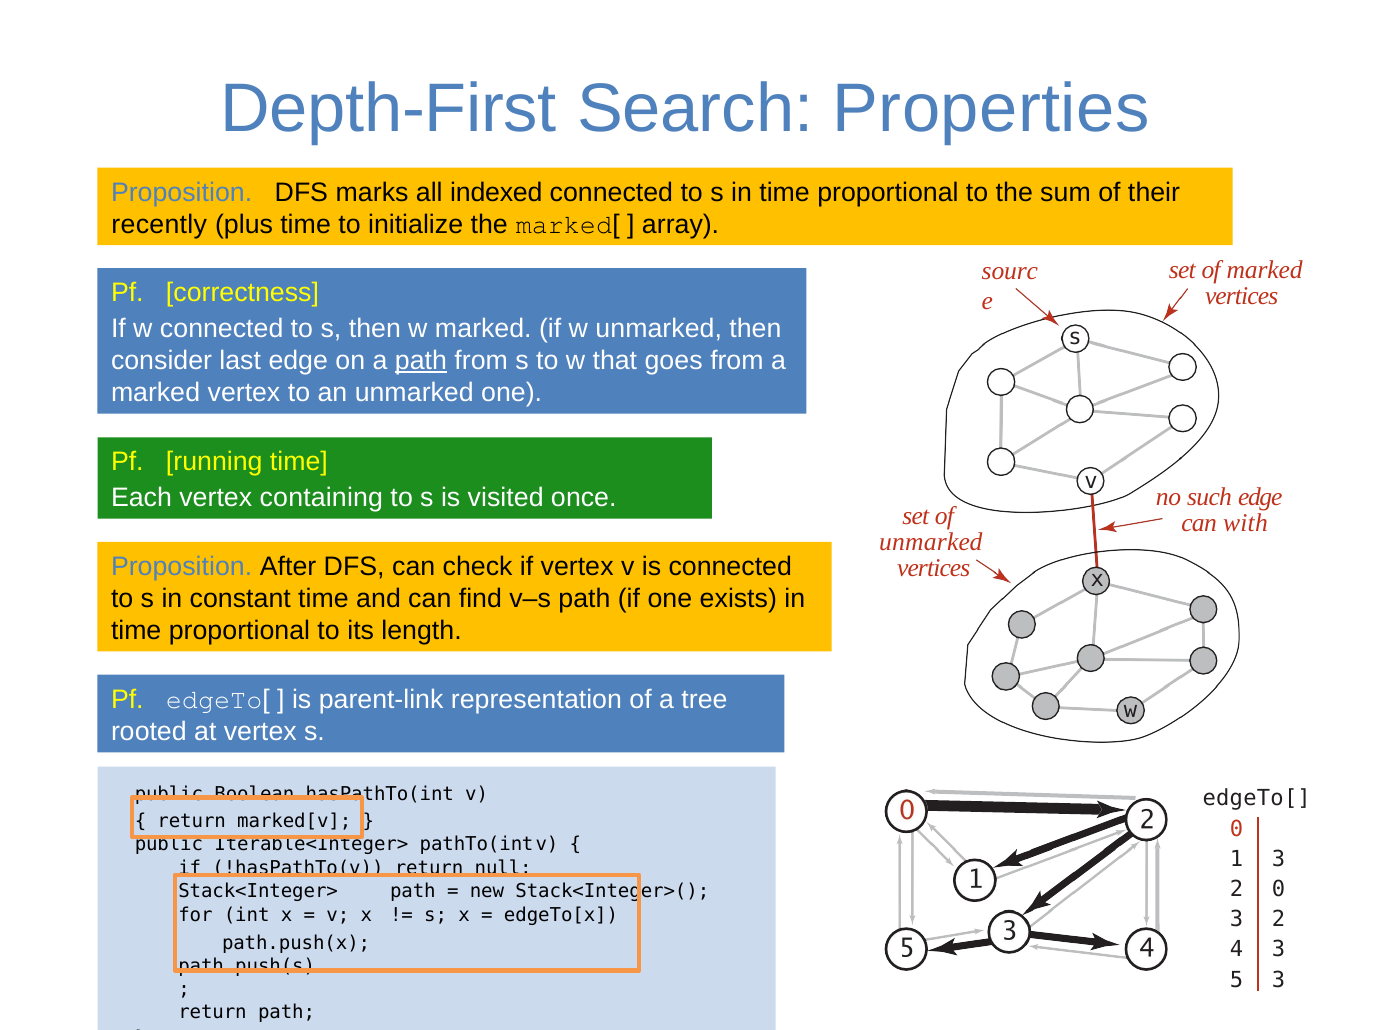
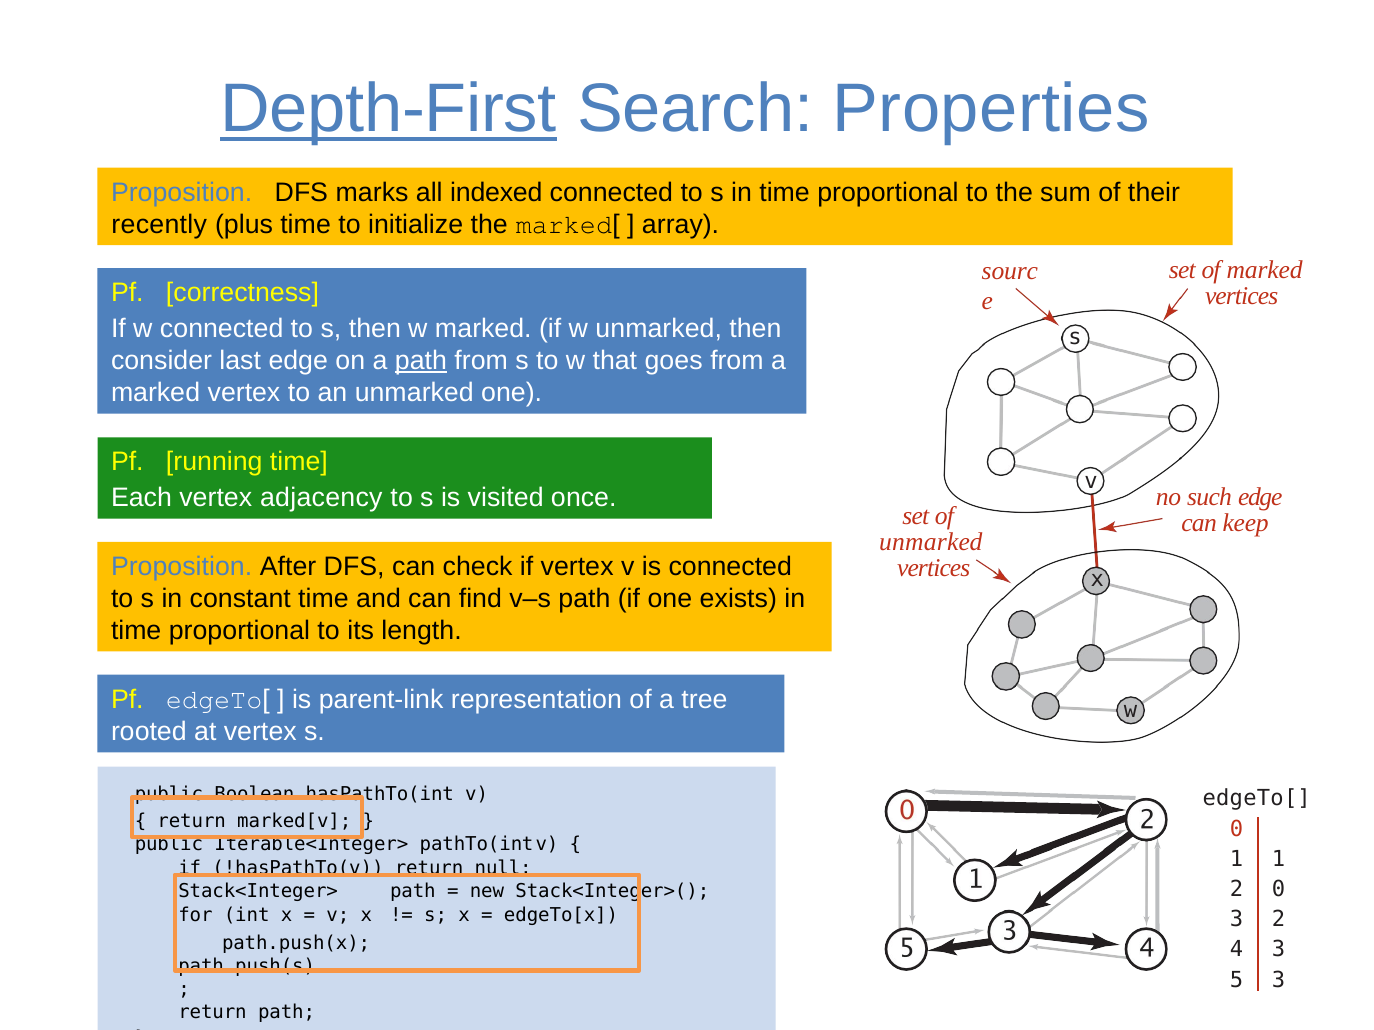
Depth-First underline: none -> present
containing: containing -> adjacency
with: with -> keep
1 3: 3 -> 1
